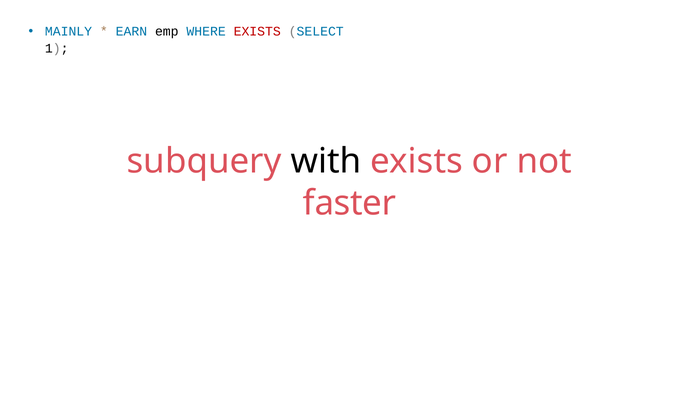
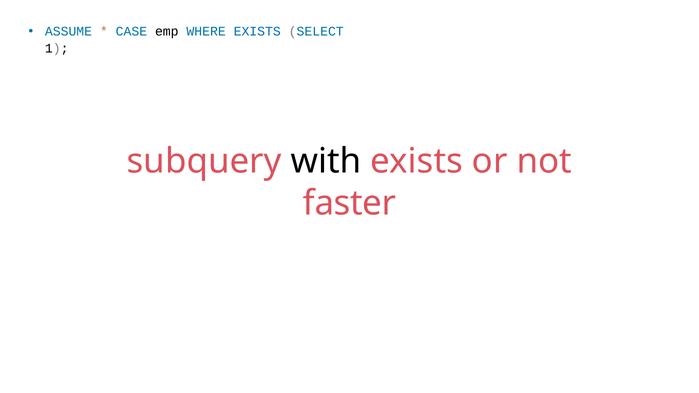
MAINLY: MAINLY -> ASSUME
EARN: EARN -> CASE
EXISTS at (257, 32) colour: red -> blue
